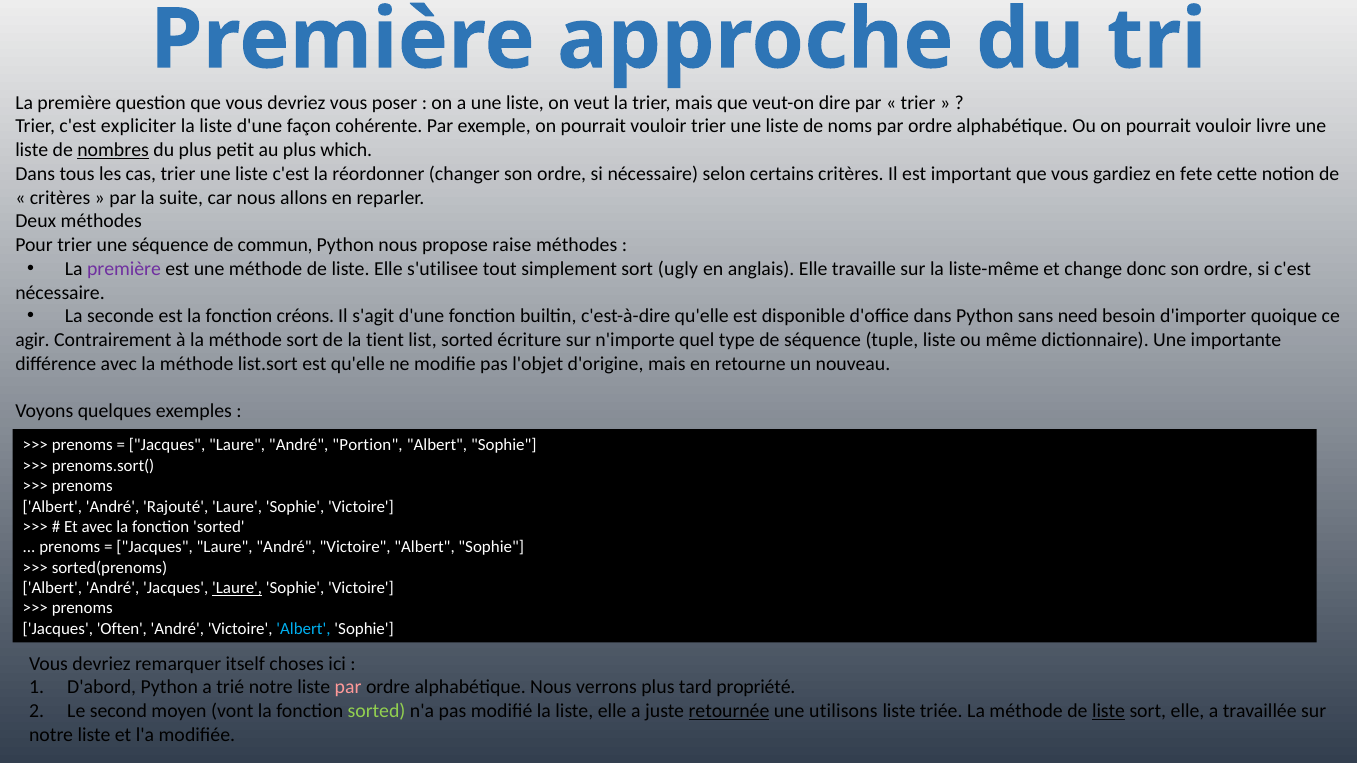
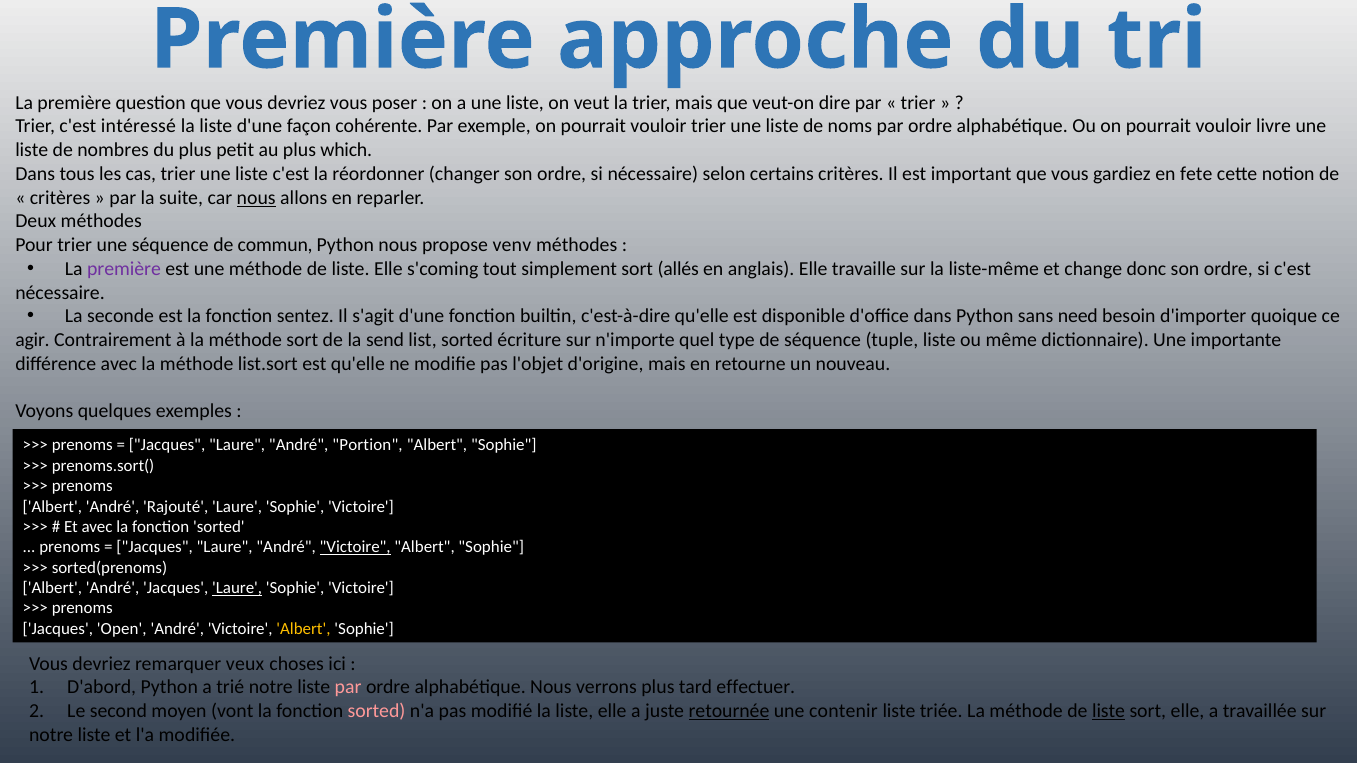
expliciter: expliciter -> intéressé
nombres underline: present -> none
nous at (256, 198) underline: none -> present
raise: raise -> venv
s'utilisee: s'utilisee -> s'coming
ugly: ugly -> allés
créons: créons -> sentez
tient: tient -> send
Victoire at (355, 547) underline: none -> present
Often: Often -> Open
Albert at (303, 629) colour: light blue -> yellow
itself: itself -> veux
propriété: propriété -> effectuer
sorted at (377, 711) colour: light green -> pink
utilisons: utilisons -> contenir
